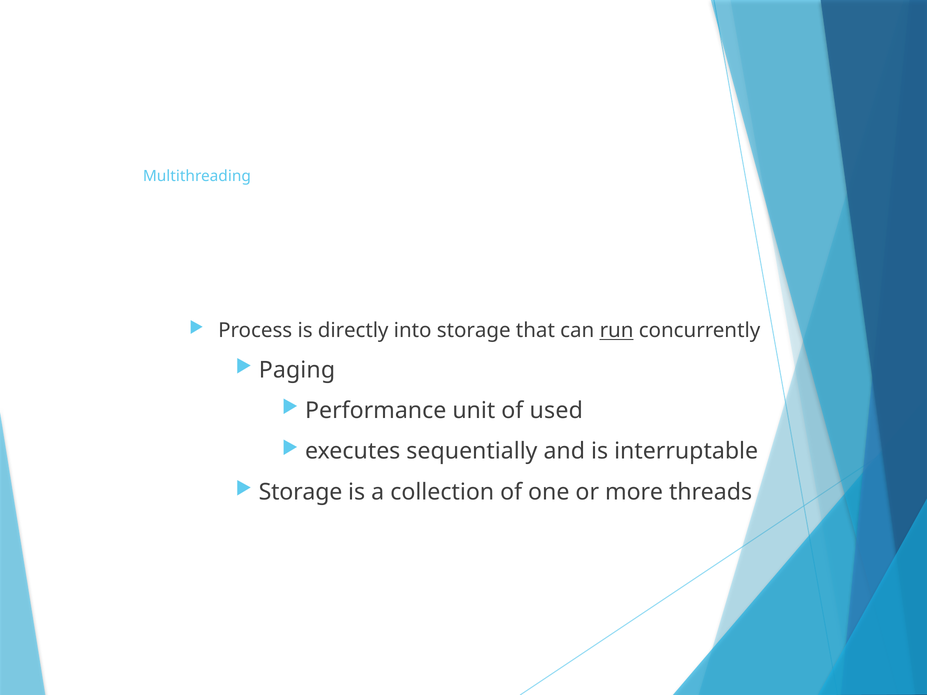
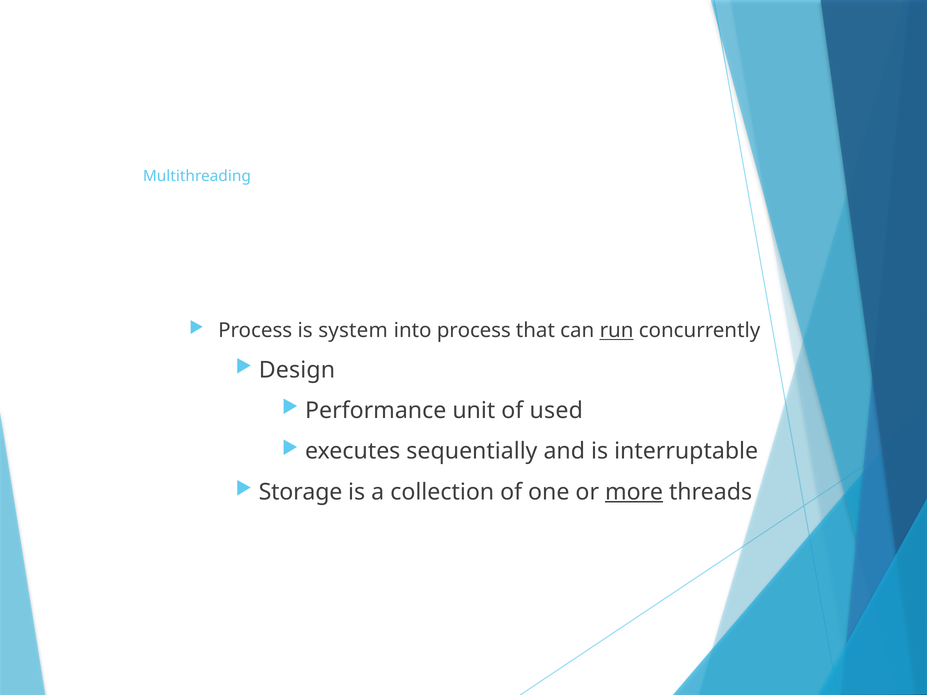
directly: directly -> system
into storage: storage -> process
Paging: Paging -> Design
more underline: none -> present
